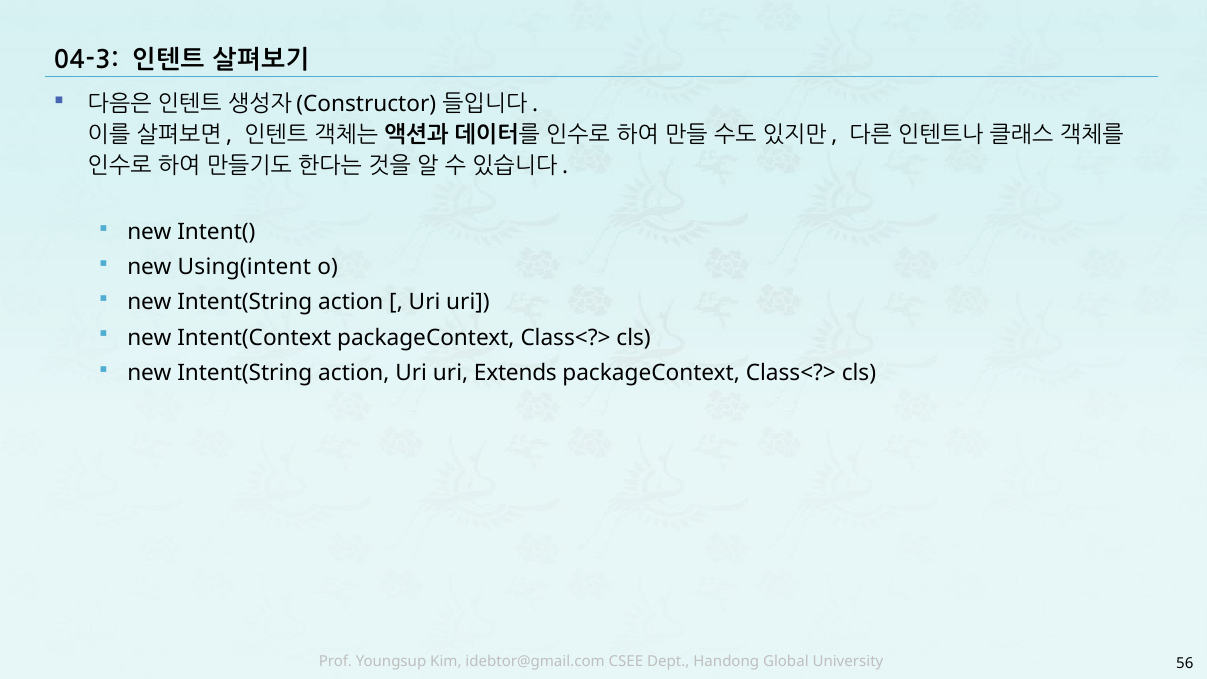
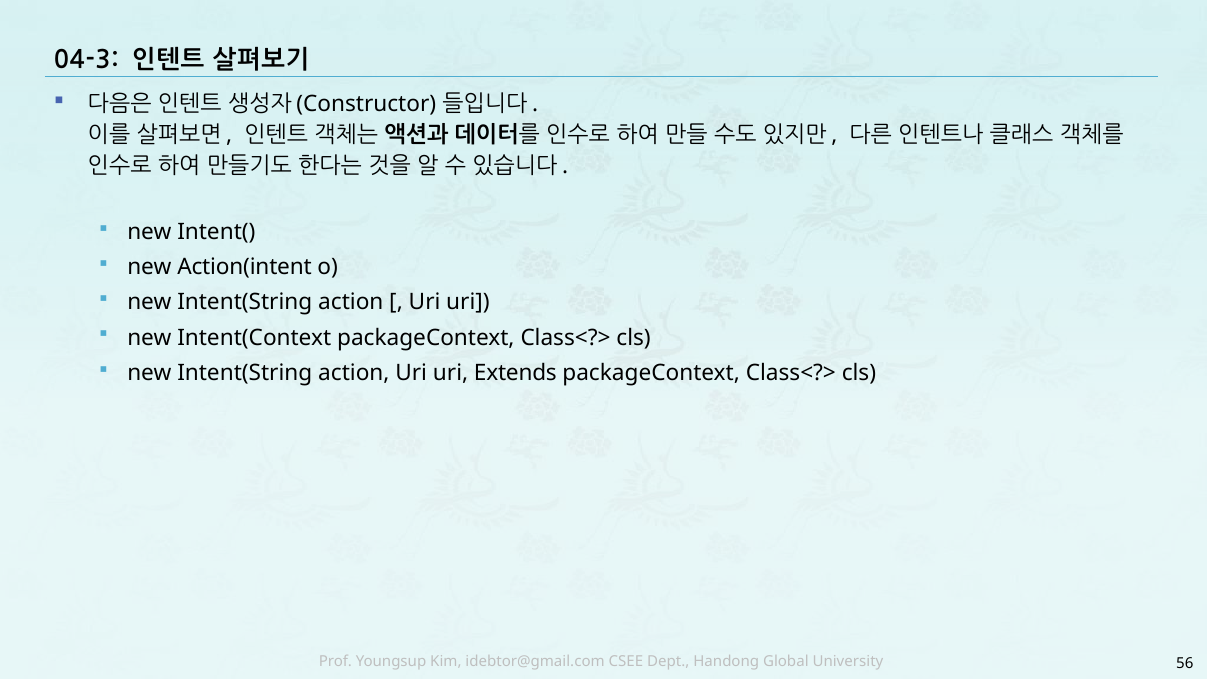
Using(intent: Using(intent -> Action(intent
